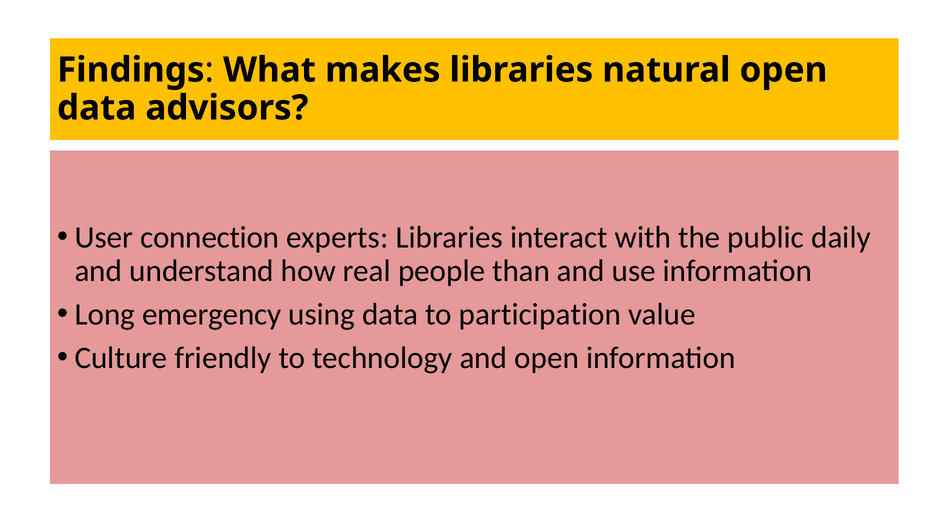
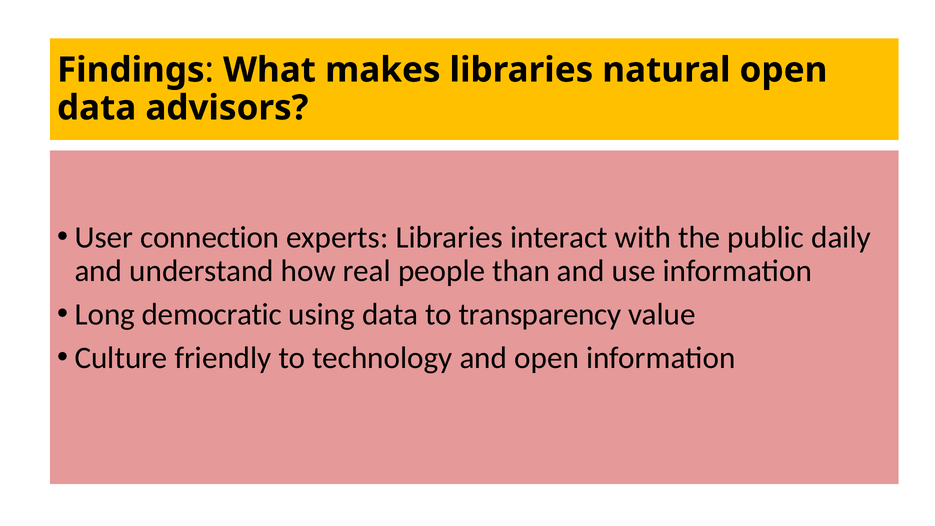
emergency: emergency -> democratic
participation: participation -> transparency
